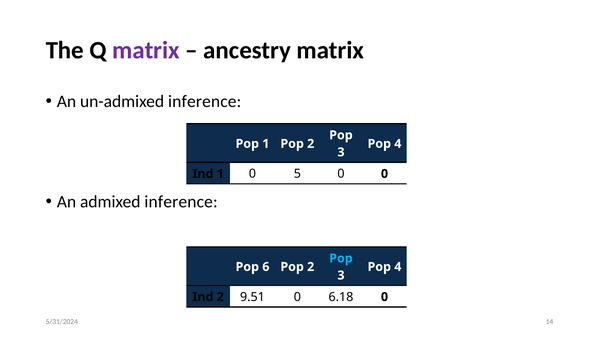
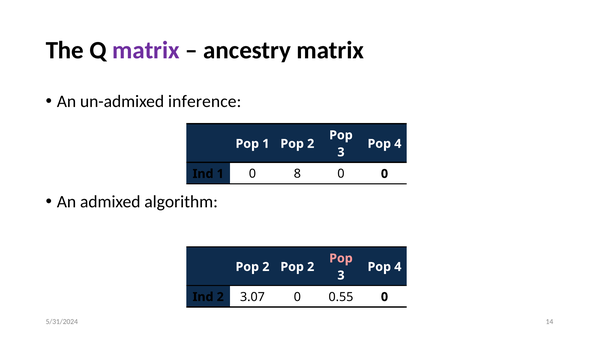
5: 5 -> 8
admixed inference: inference -> algorithm
Pop at (341, 258) colour: light blue -> pink
6 at (266, 267): 6 -> 2
9.51: 9.51 -> 3.07
6.18: 6.18 -> 0.55
